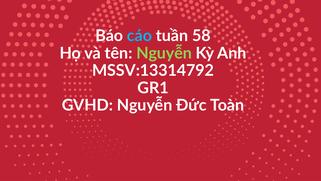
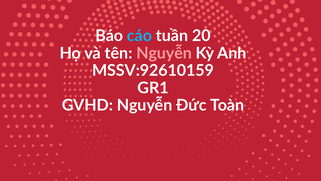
58: 58 -> 20
Nguyễn at (164, 53) colour: light green -> pink
MSSV:13314792: MSSV:13314792 -> MSSV:92610159
